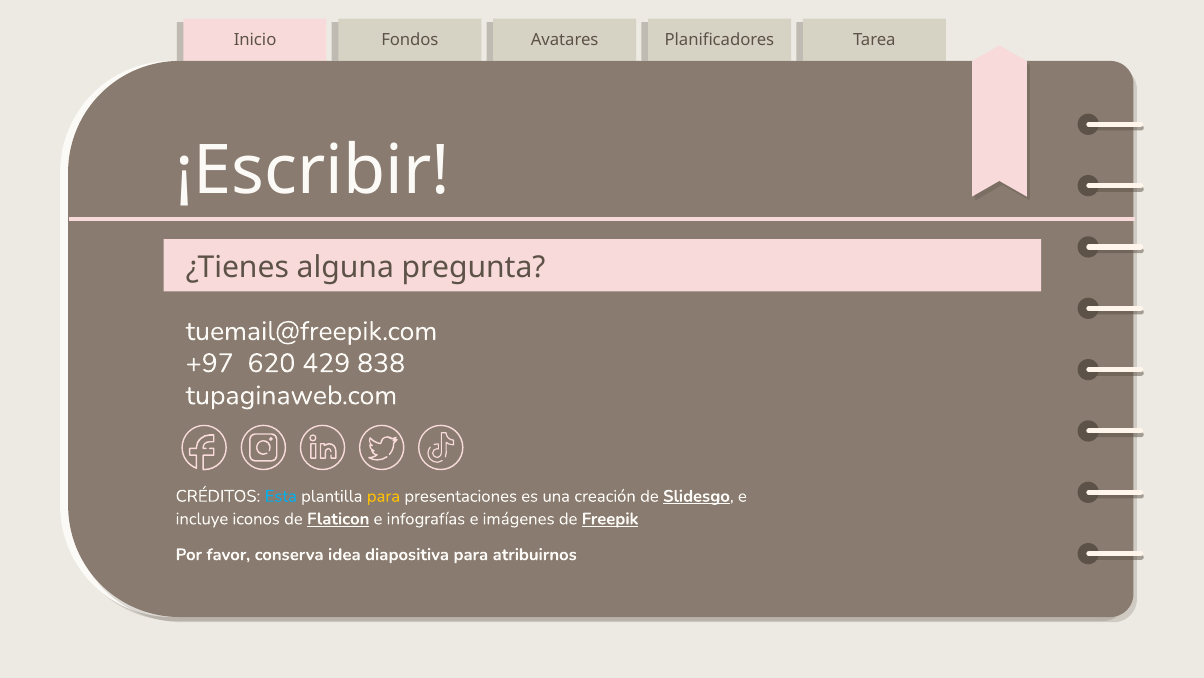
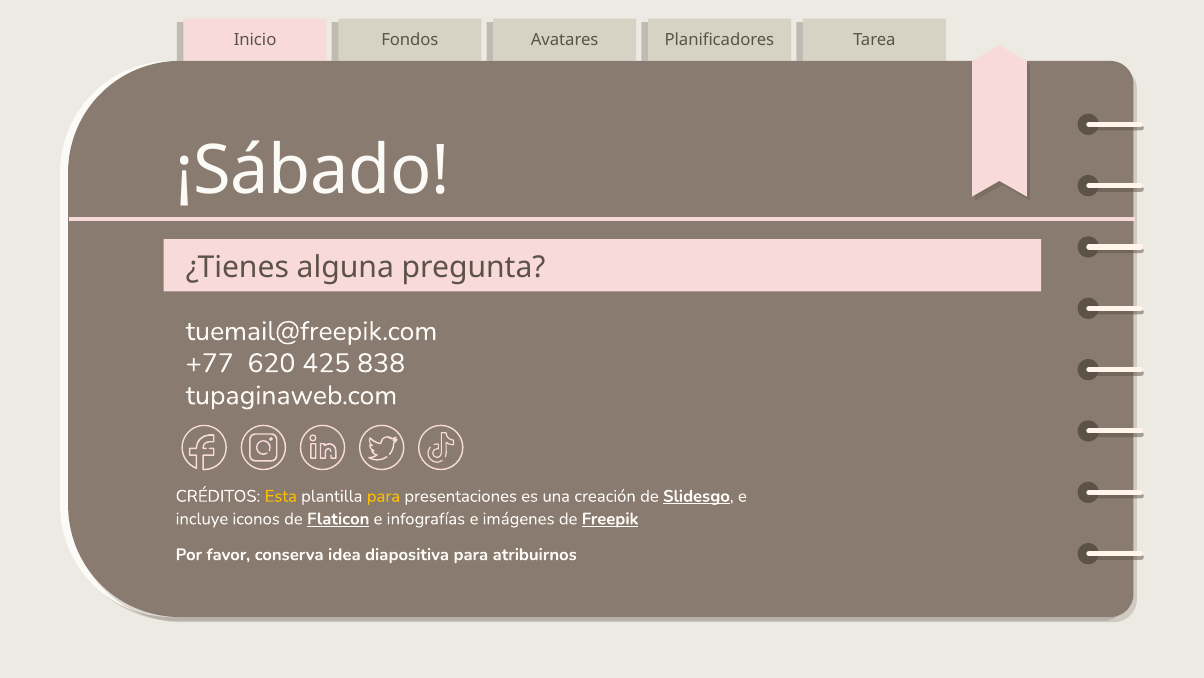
¡Escribir: ¡Escribir -> ¡Sábado
+97: +97 -> +77
429: 429 -> 425
Esta colour: light blue -> yellow
